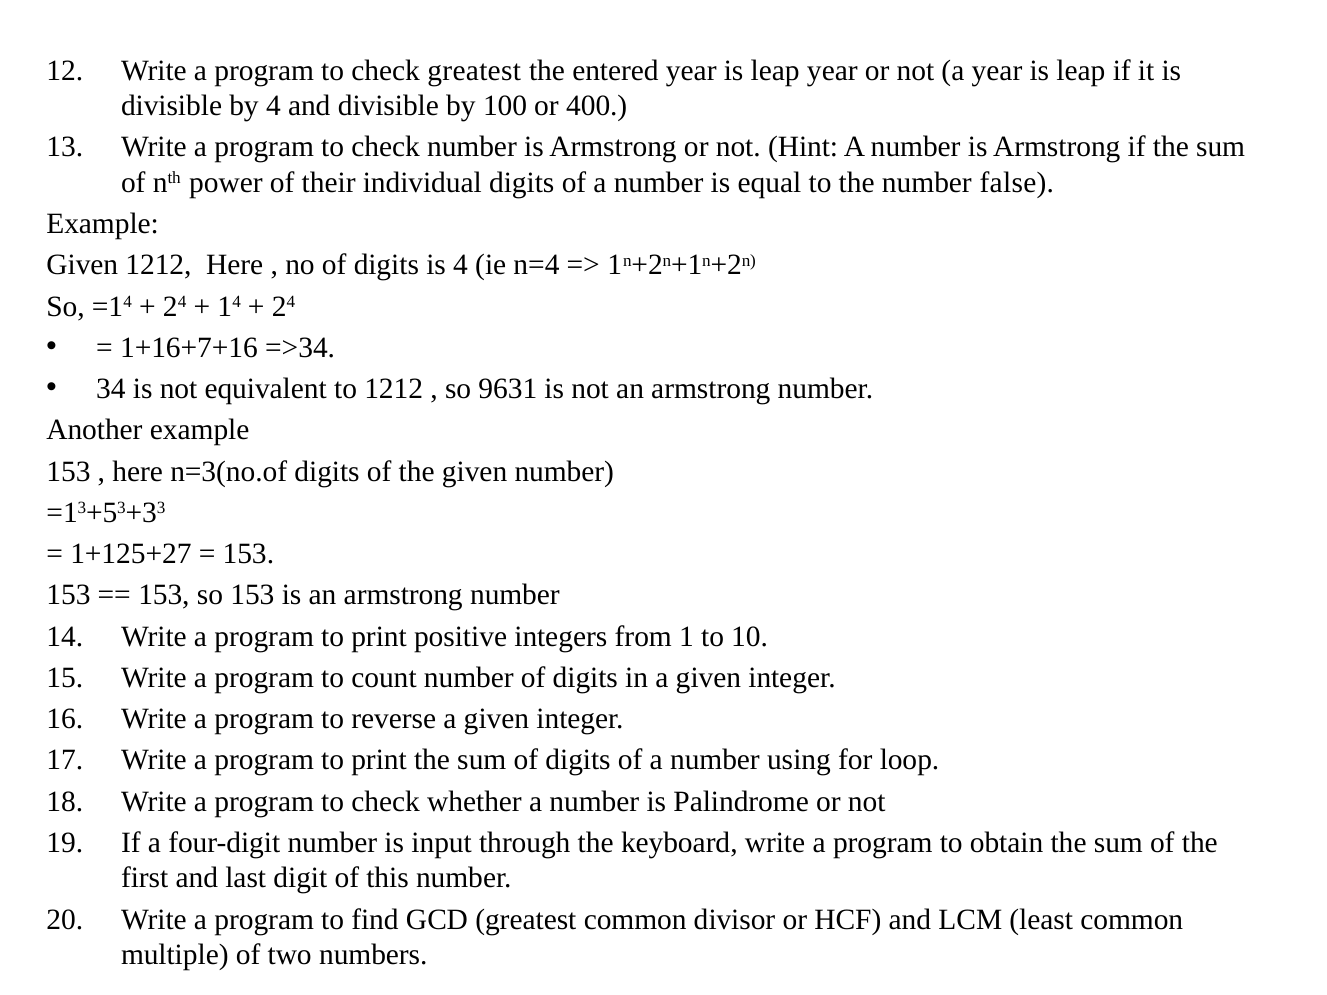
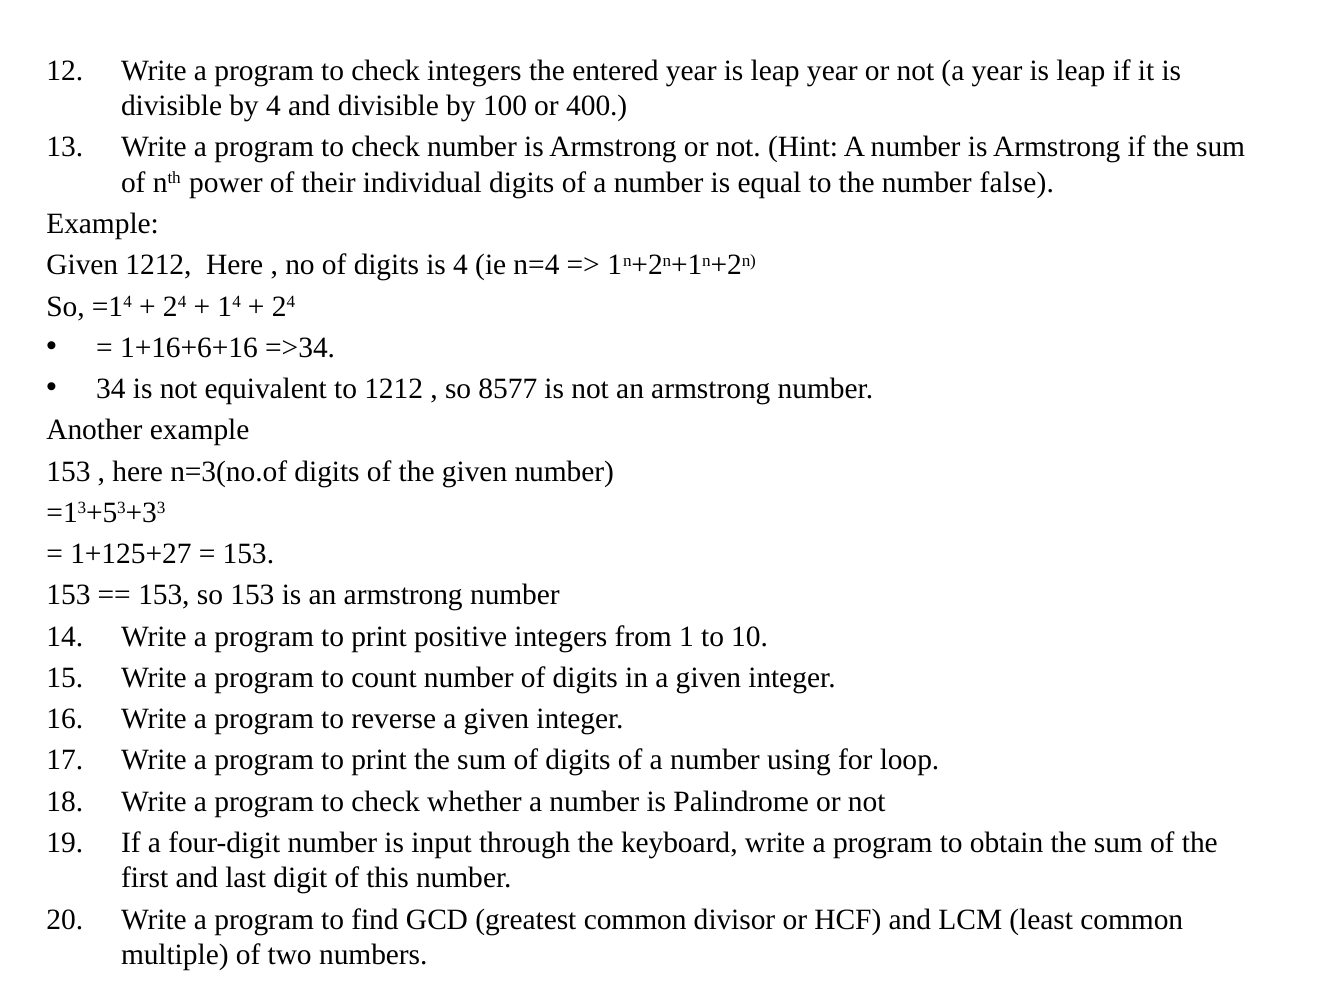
check greatest: greatest -> integers
1+16+7+16: 1+16+7+16 -> 1+16+6+16
9631: 9631 -> 8577
